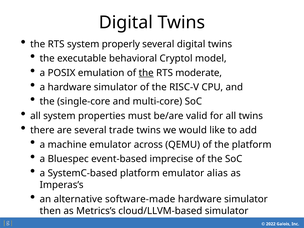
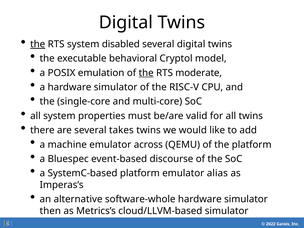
the at (38, 44) underline: none -> present
properly: properly -> disabled
trade: trade -> takes
imprecise: imprecise -> discourse
software-made: software-made -> software-whole
